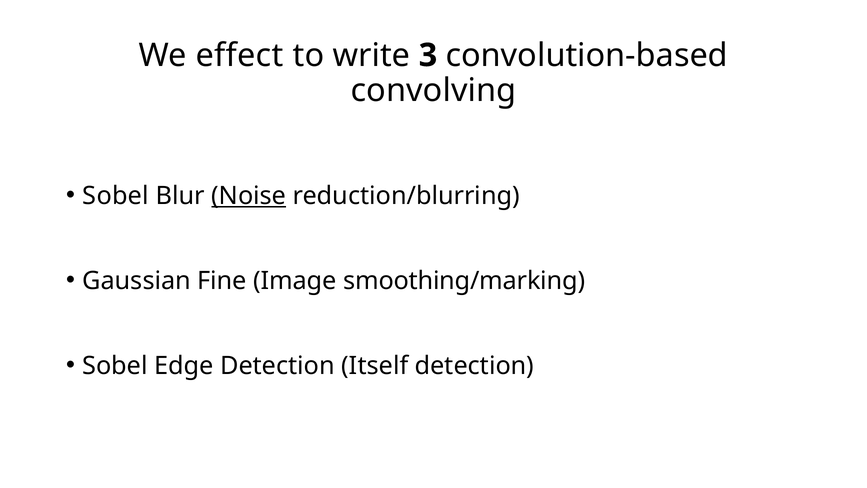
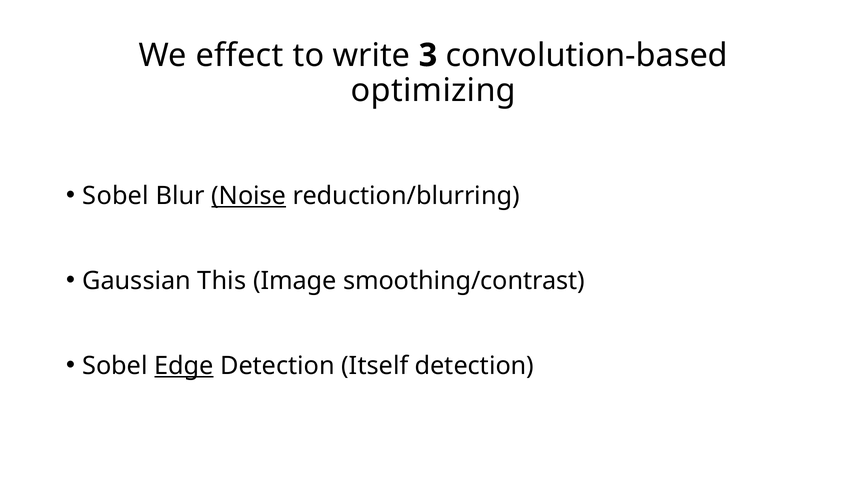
convolving: convolving -> optimizing
Fine: Fine -> This
smoothing/marking: smoothing/marking -> smoothing/contrast
Edge underline: none -> present
